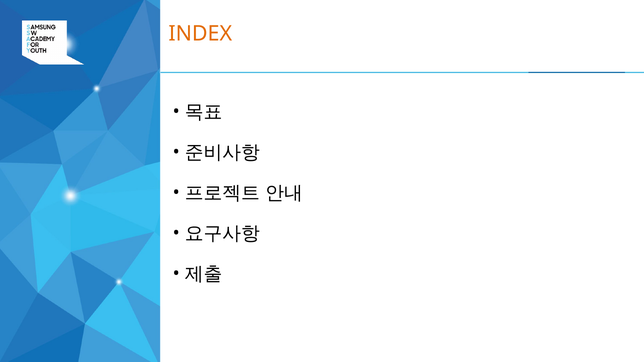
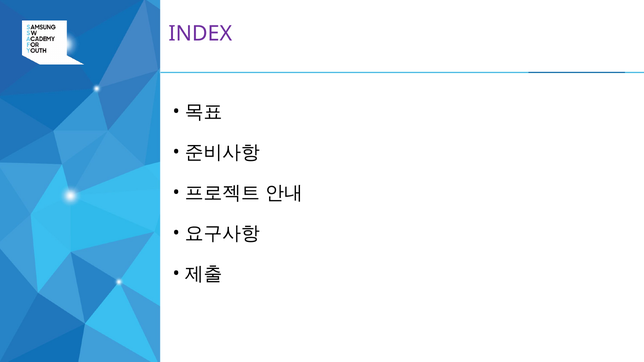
INDEX colour: orange -> purple
